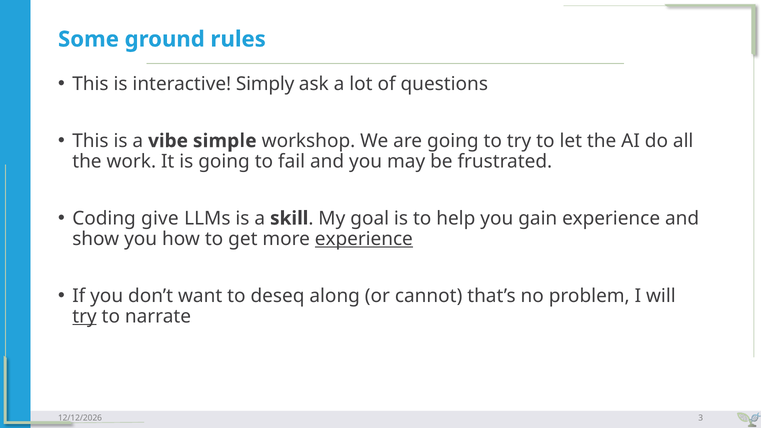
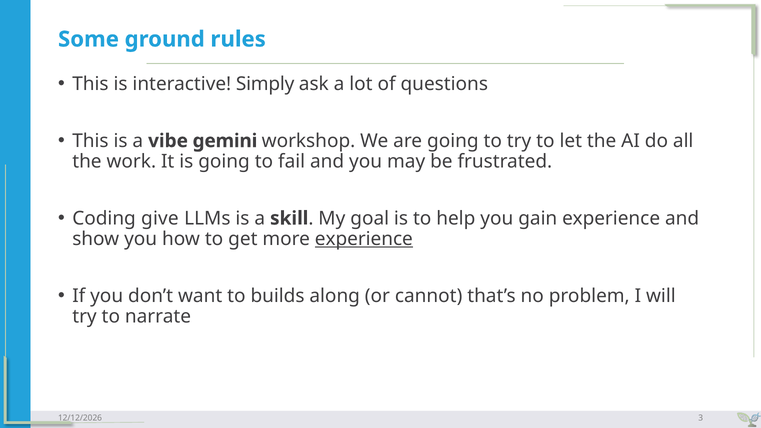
simple: simple -> gemini
deseq: deseq -> builds
try at (84, 316) underline: present -> none
